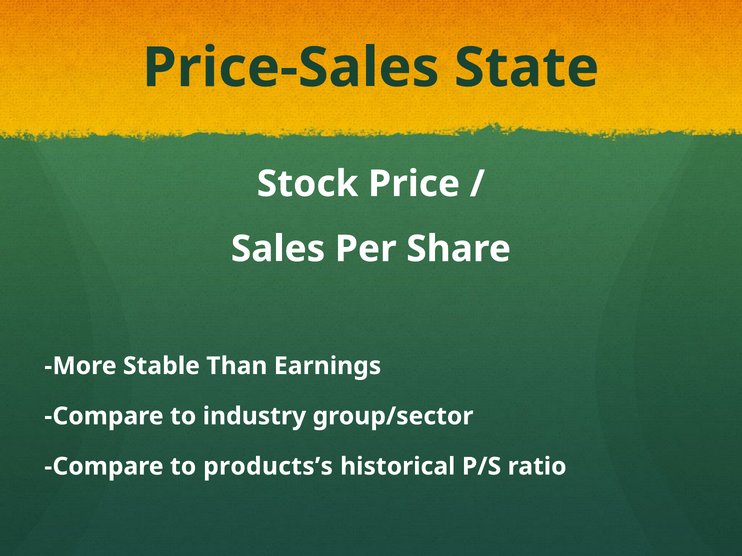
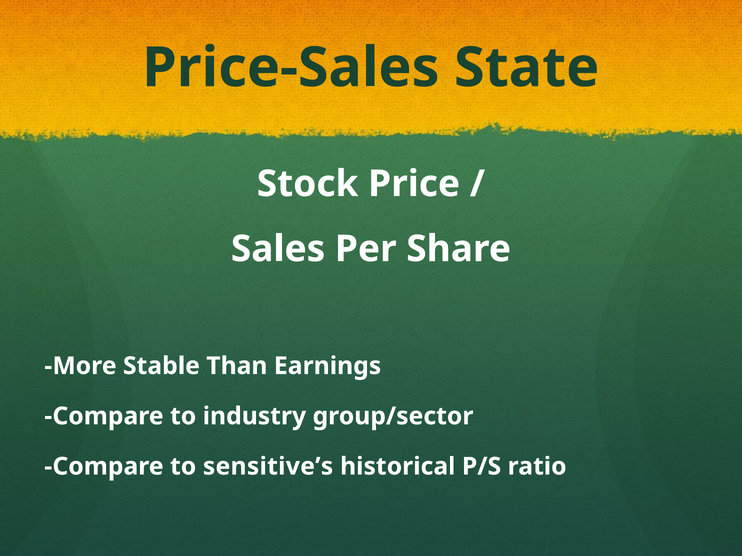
products’s: products’s -> sensitive’s
